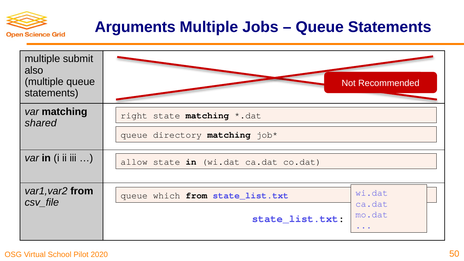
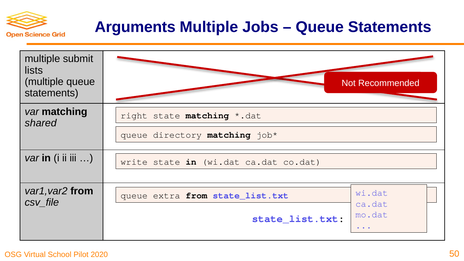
also: also -> lists
allow: allow -> write
which: which -> extra
